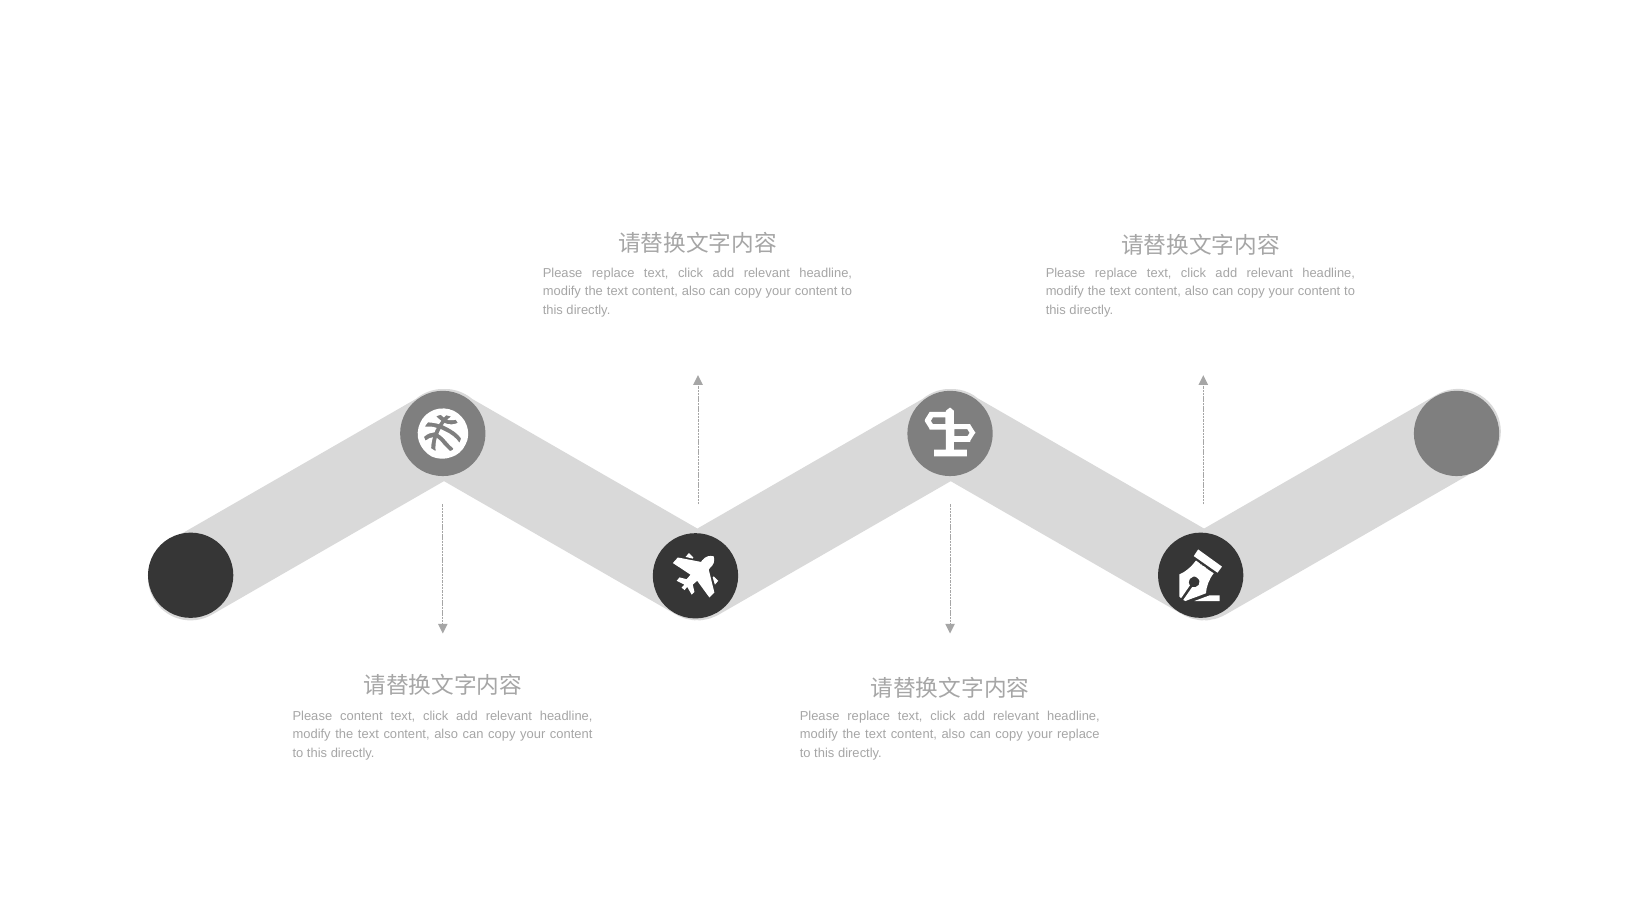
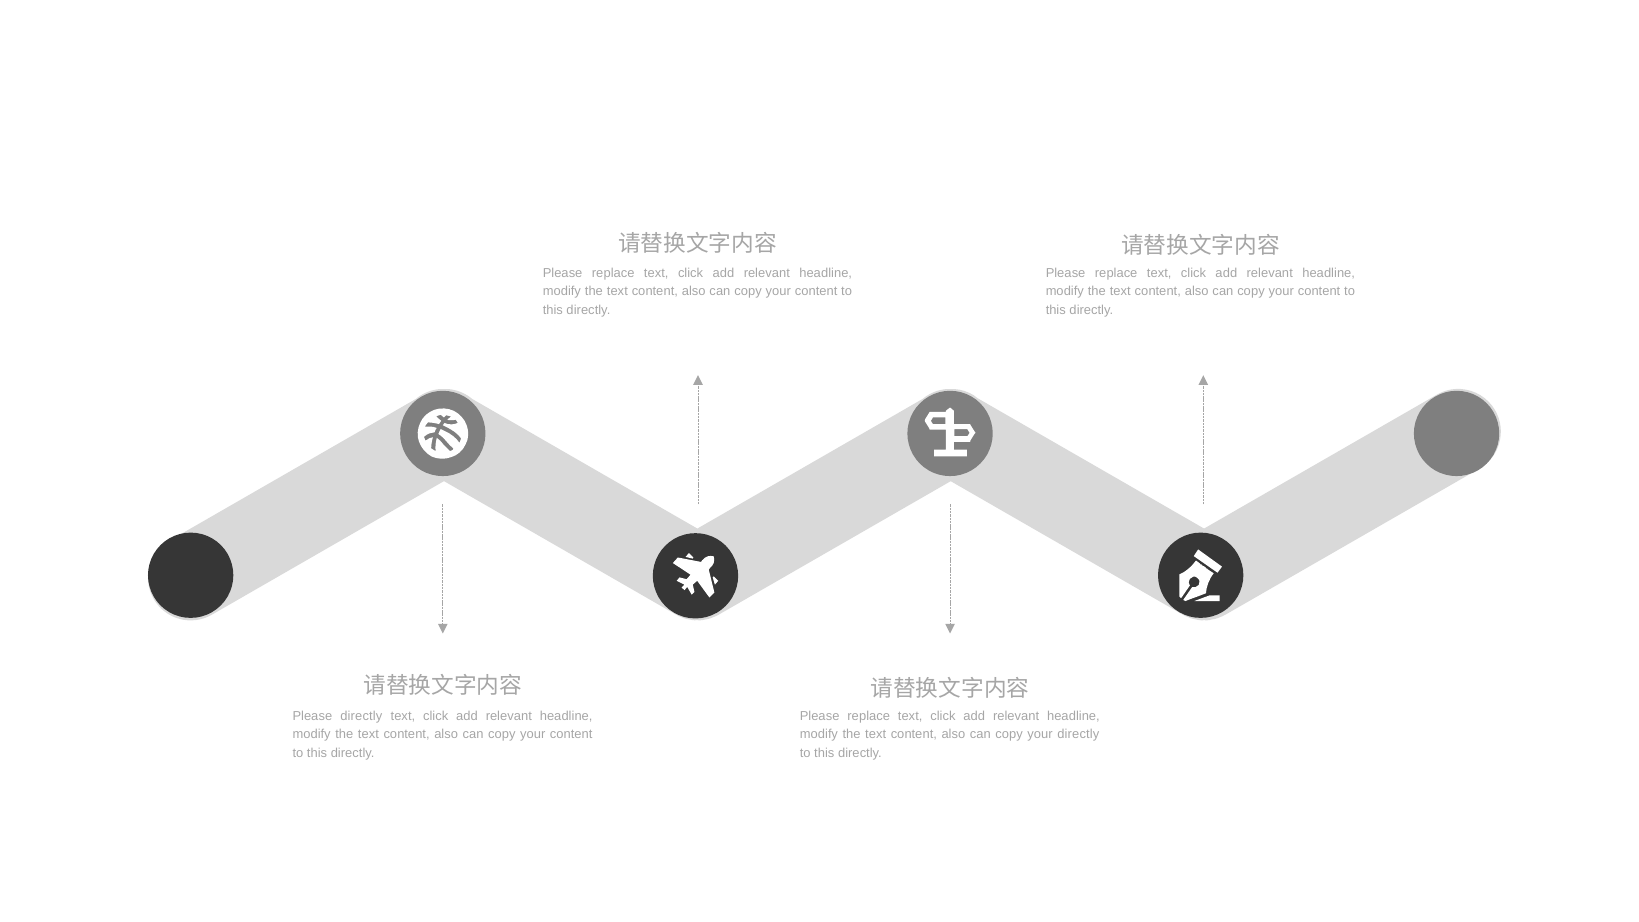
Please content: content -> directly
your replace: replace -> directly
